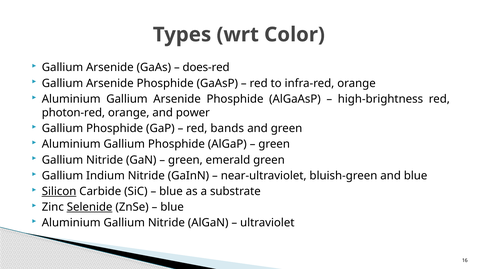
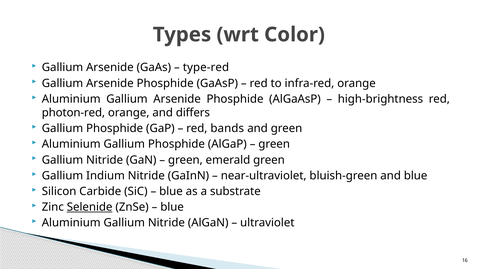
does-red: does-red -> type-red
power: power -> differs
Silicon underline: present -> none
